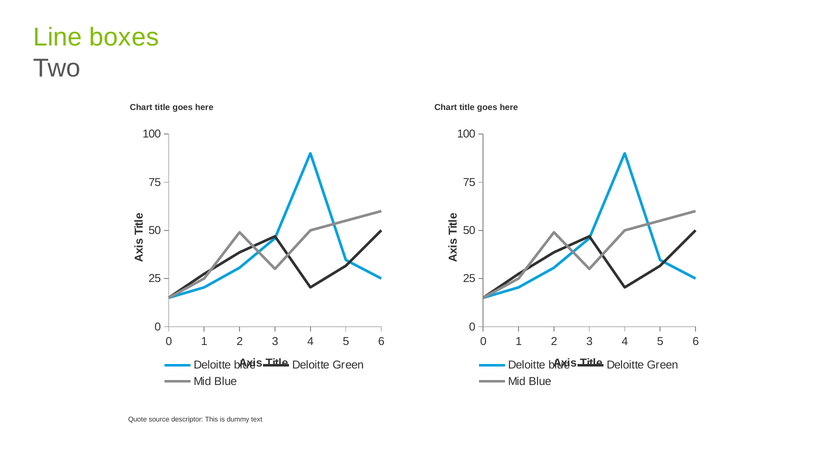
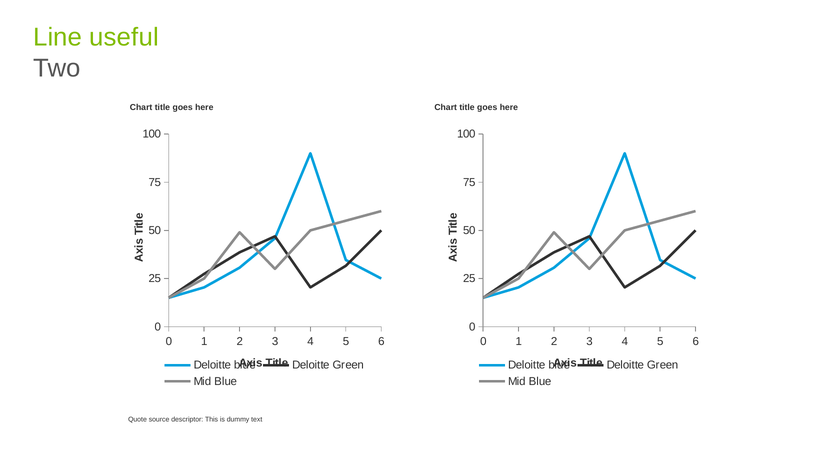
boxes: boxes -> useful
